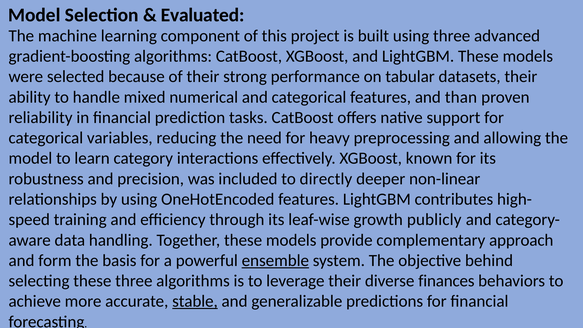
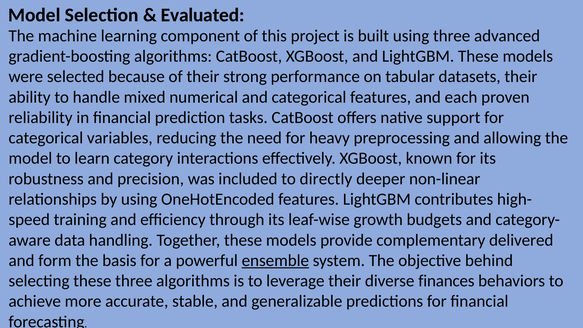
than: than -> each
publicly: publicly -> budgets
approach: approach -> delivered
stable underline: present -> none
